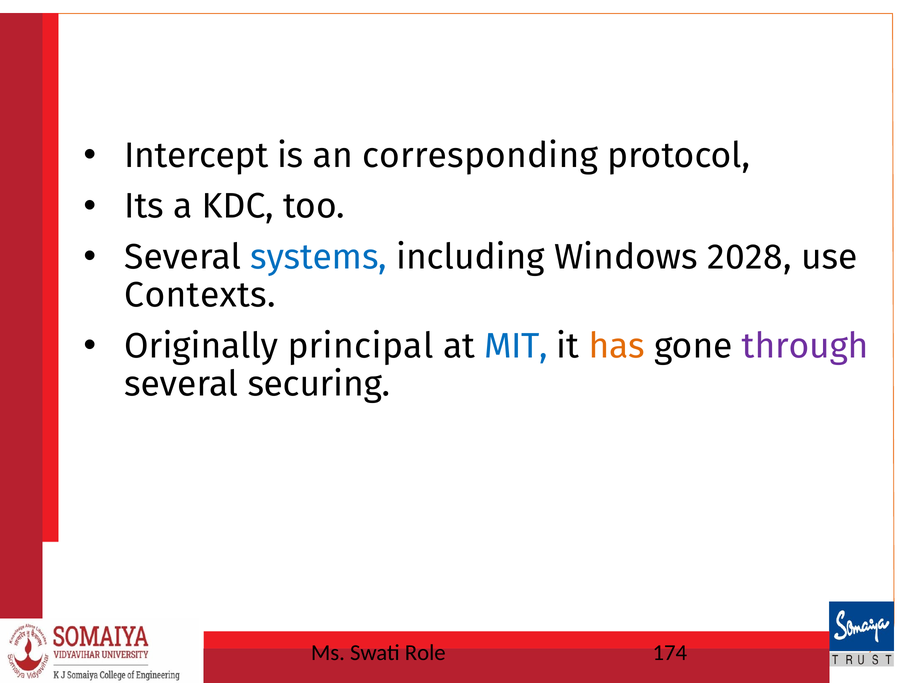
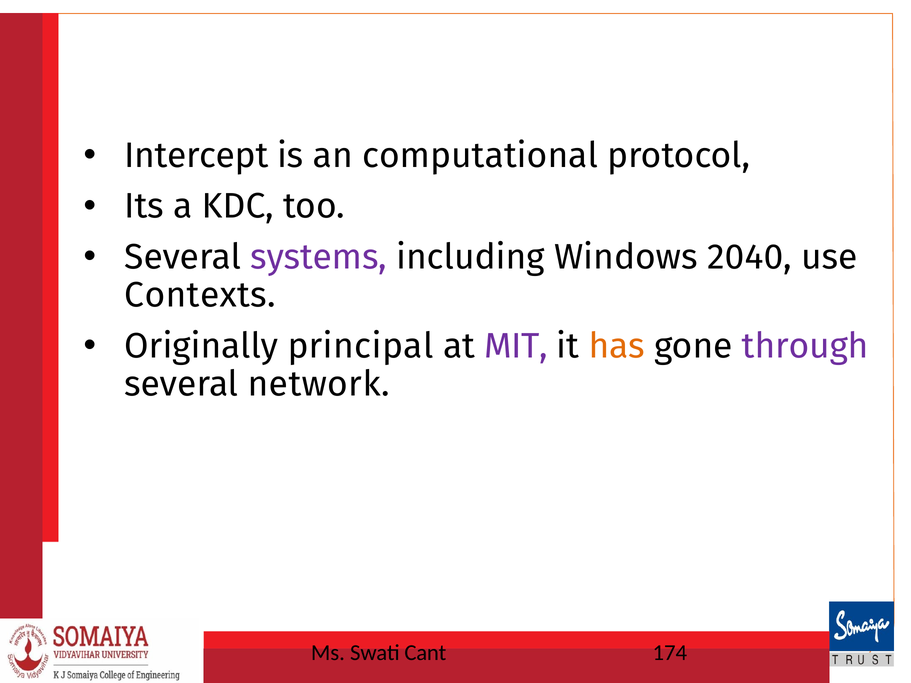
corresponding: corresponding -> computational
systems colour: blue -> purple
2028: 2028 -> 2040
MIT colour: blue -> purple
securing: securing -> network
Role: Role -> Cant
